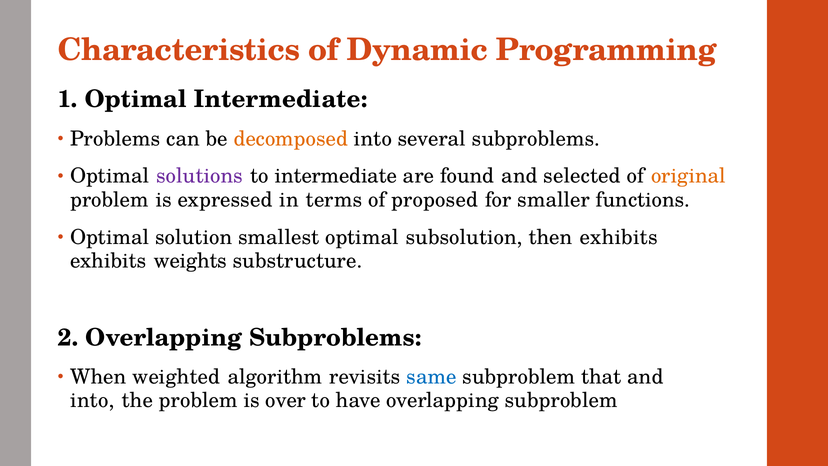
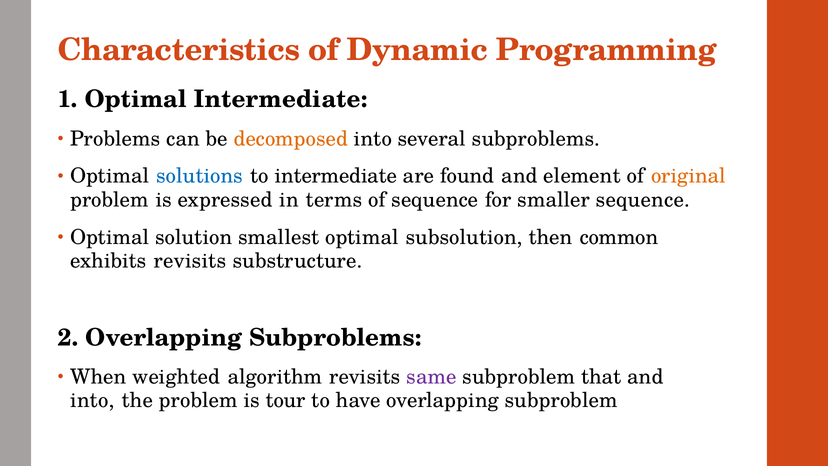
solutions colour: purple -> blue
selected: selected -> element
of proposed: proposed -> sequence
smaller functions: functions -> sequence
then exhibits: exhibits -> common
exhibits weights: weights -> revisits
same colour: blue -> purple
over: over -> tour
